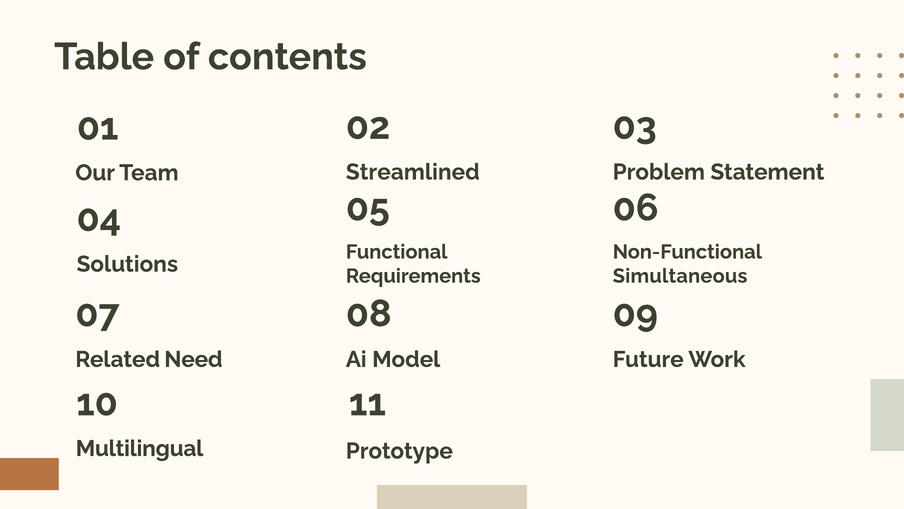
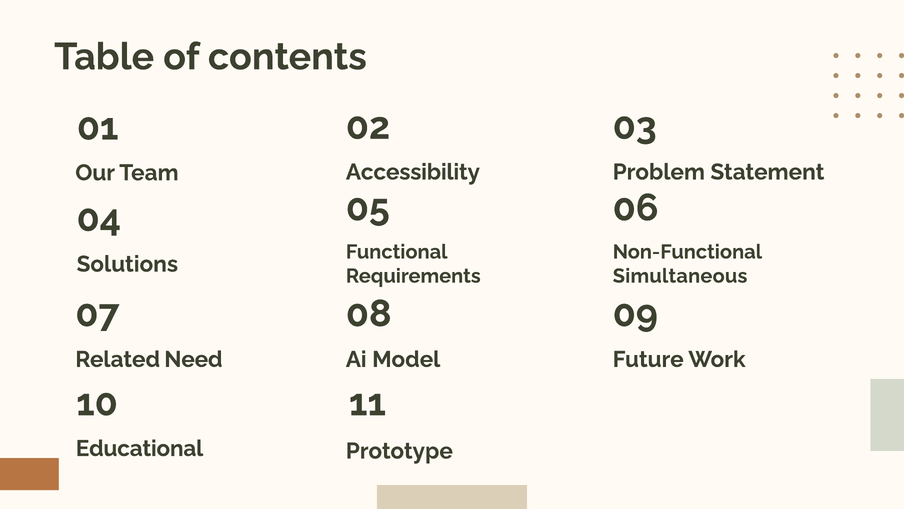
Streamlined: Streamlined -> Accessibility
Multilingual: Multilingual -> Educational
